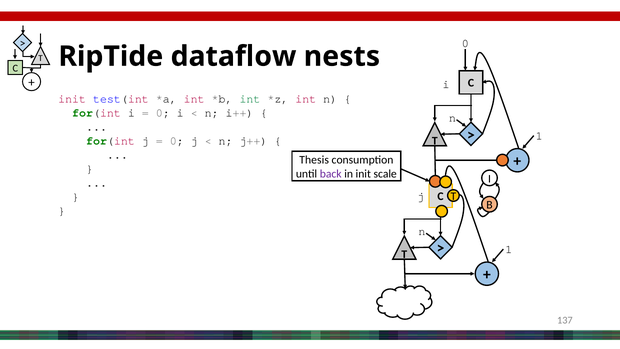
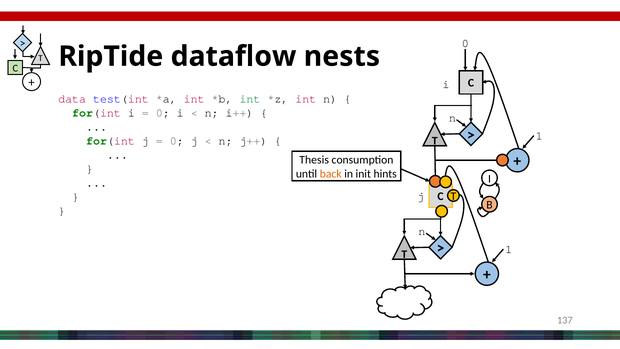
init at (72, 99): init -> data
back colour: purple -> orange
scale: scale -> hints
